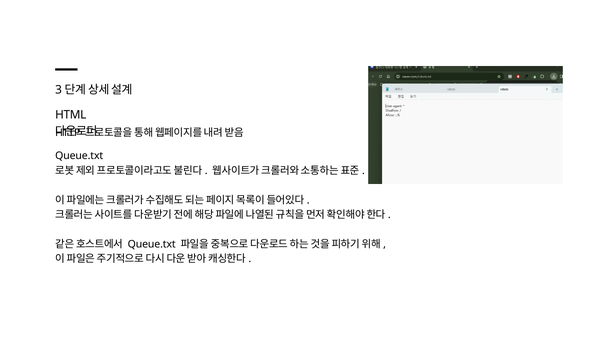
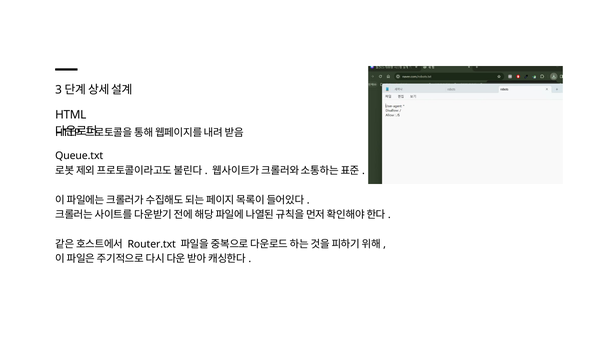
Queue.txt at (152, 244): Queue.txt -> Router.txt
